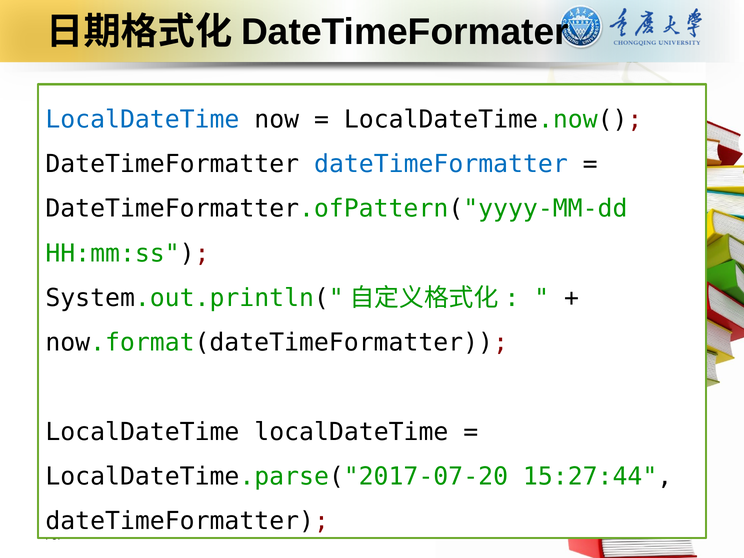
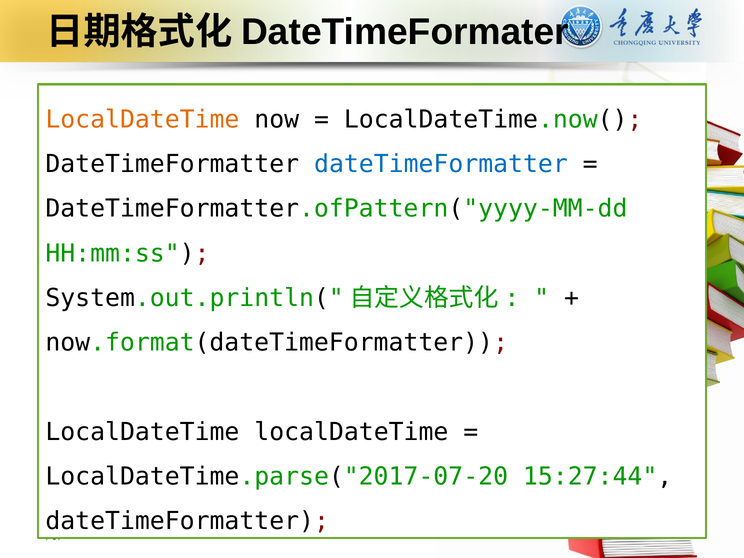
LocalDateTime at (142, 119) colour: blue -> orange
